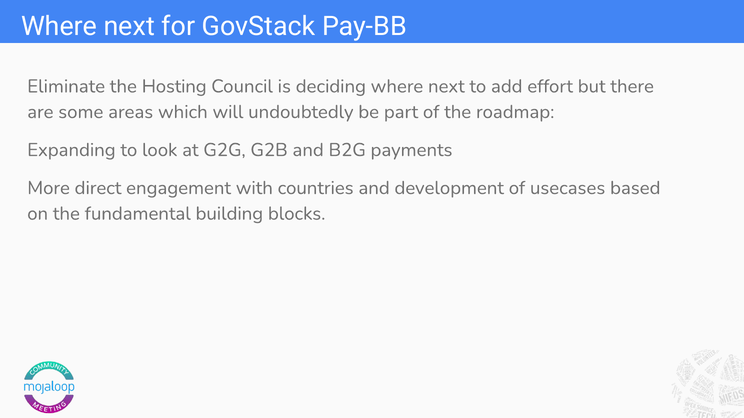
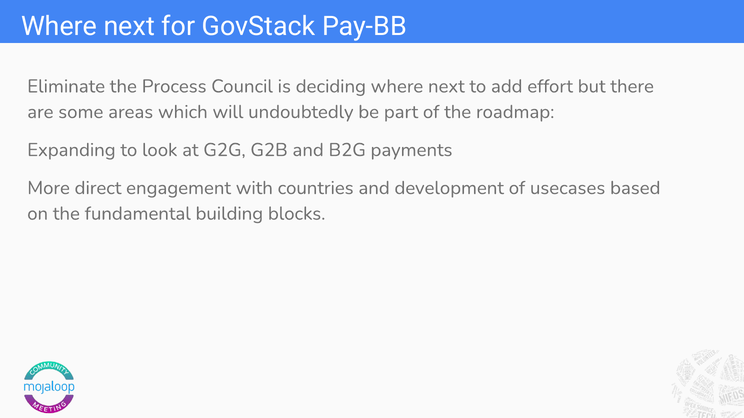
Hosting: Hosting -> Process
